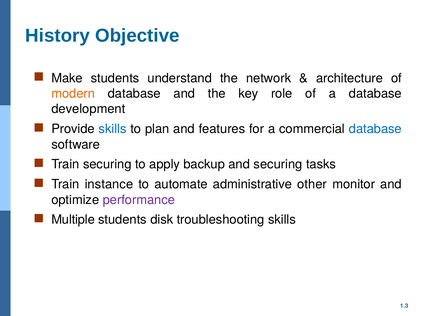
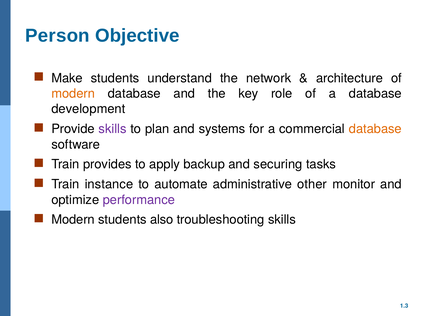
History: History -> Person
skills at (113, 129) colour: blue -> purple
features: features -> systems
database at (375, 129) colour: blue -> orange
Train securing: securing -> provides
Multiple at (73, 220): Multiple -> Modern
disk: disk -> also
